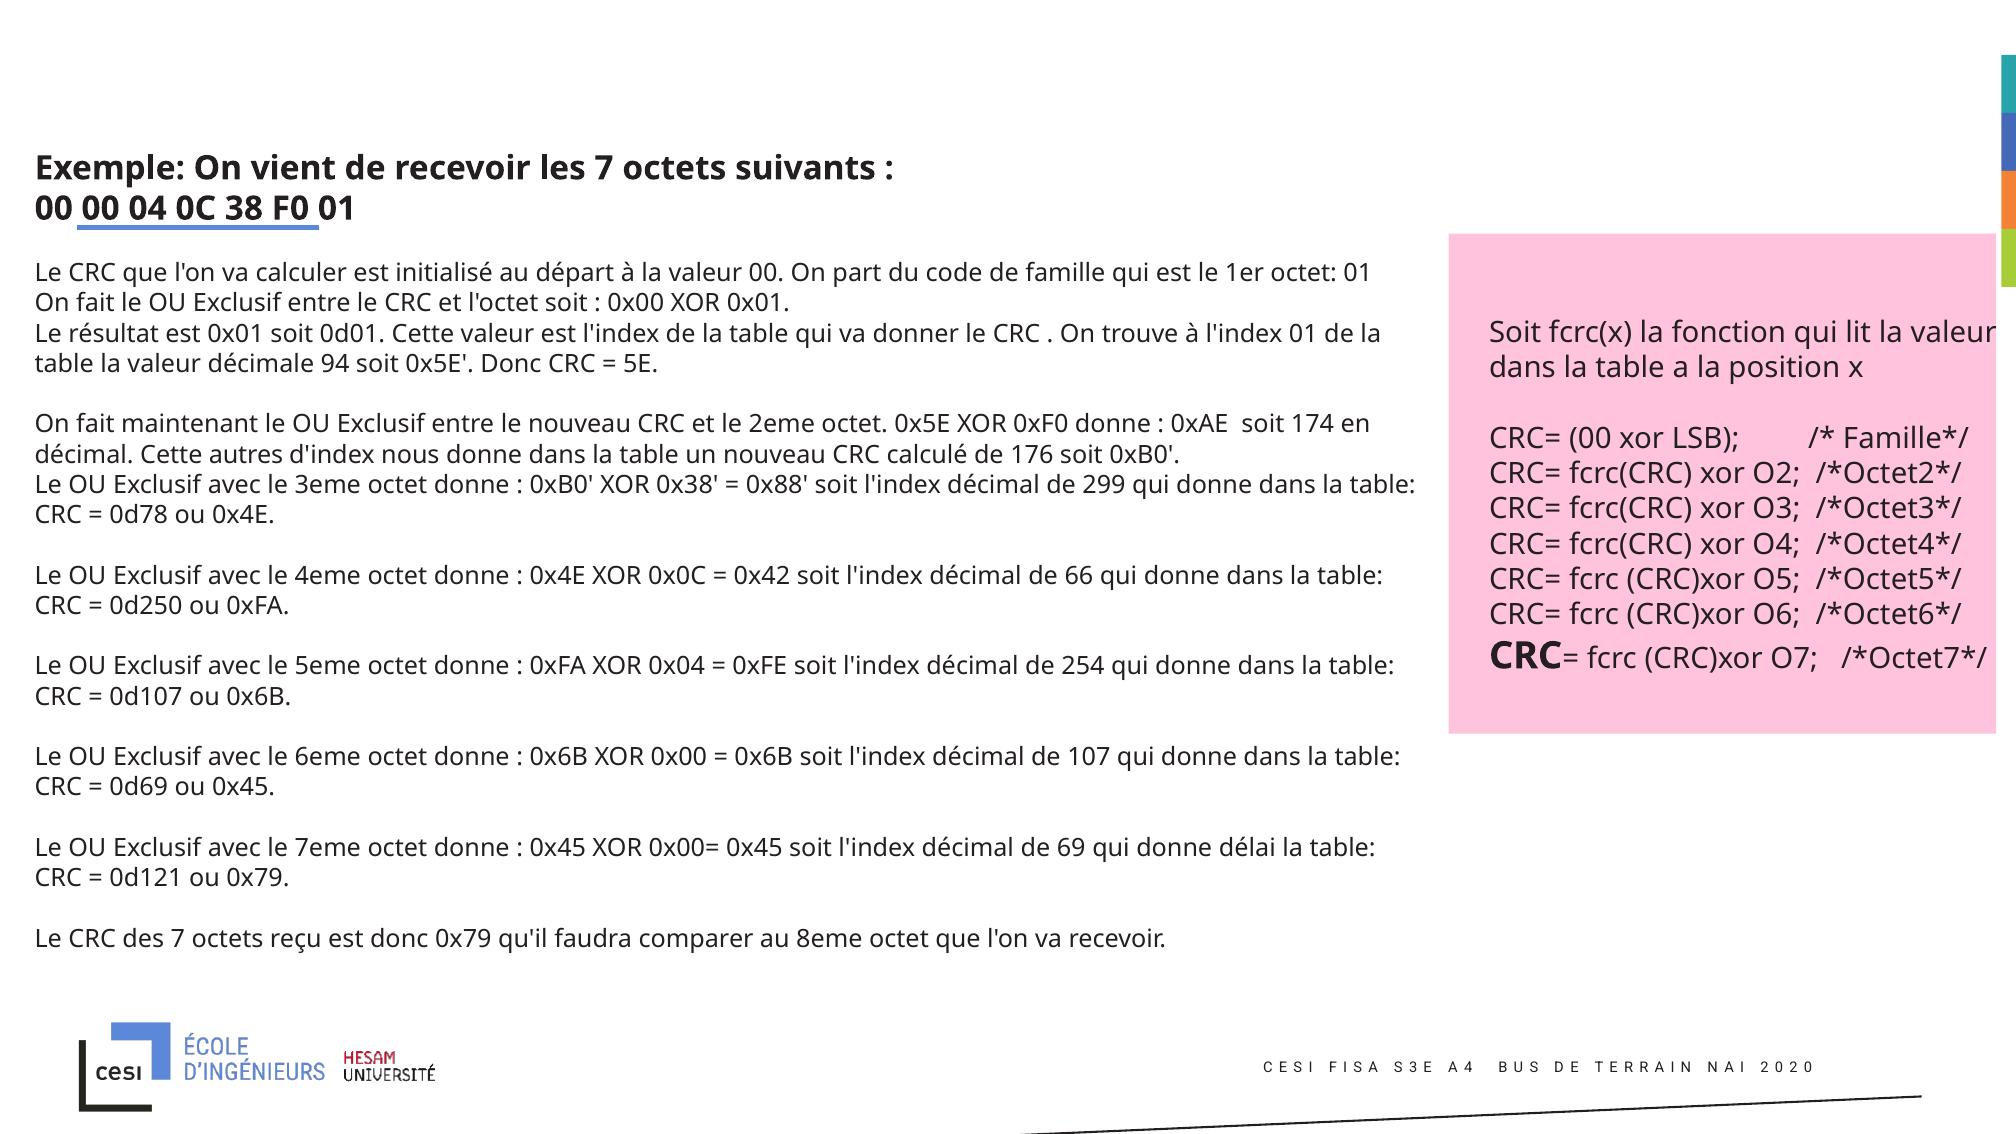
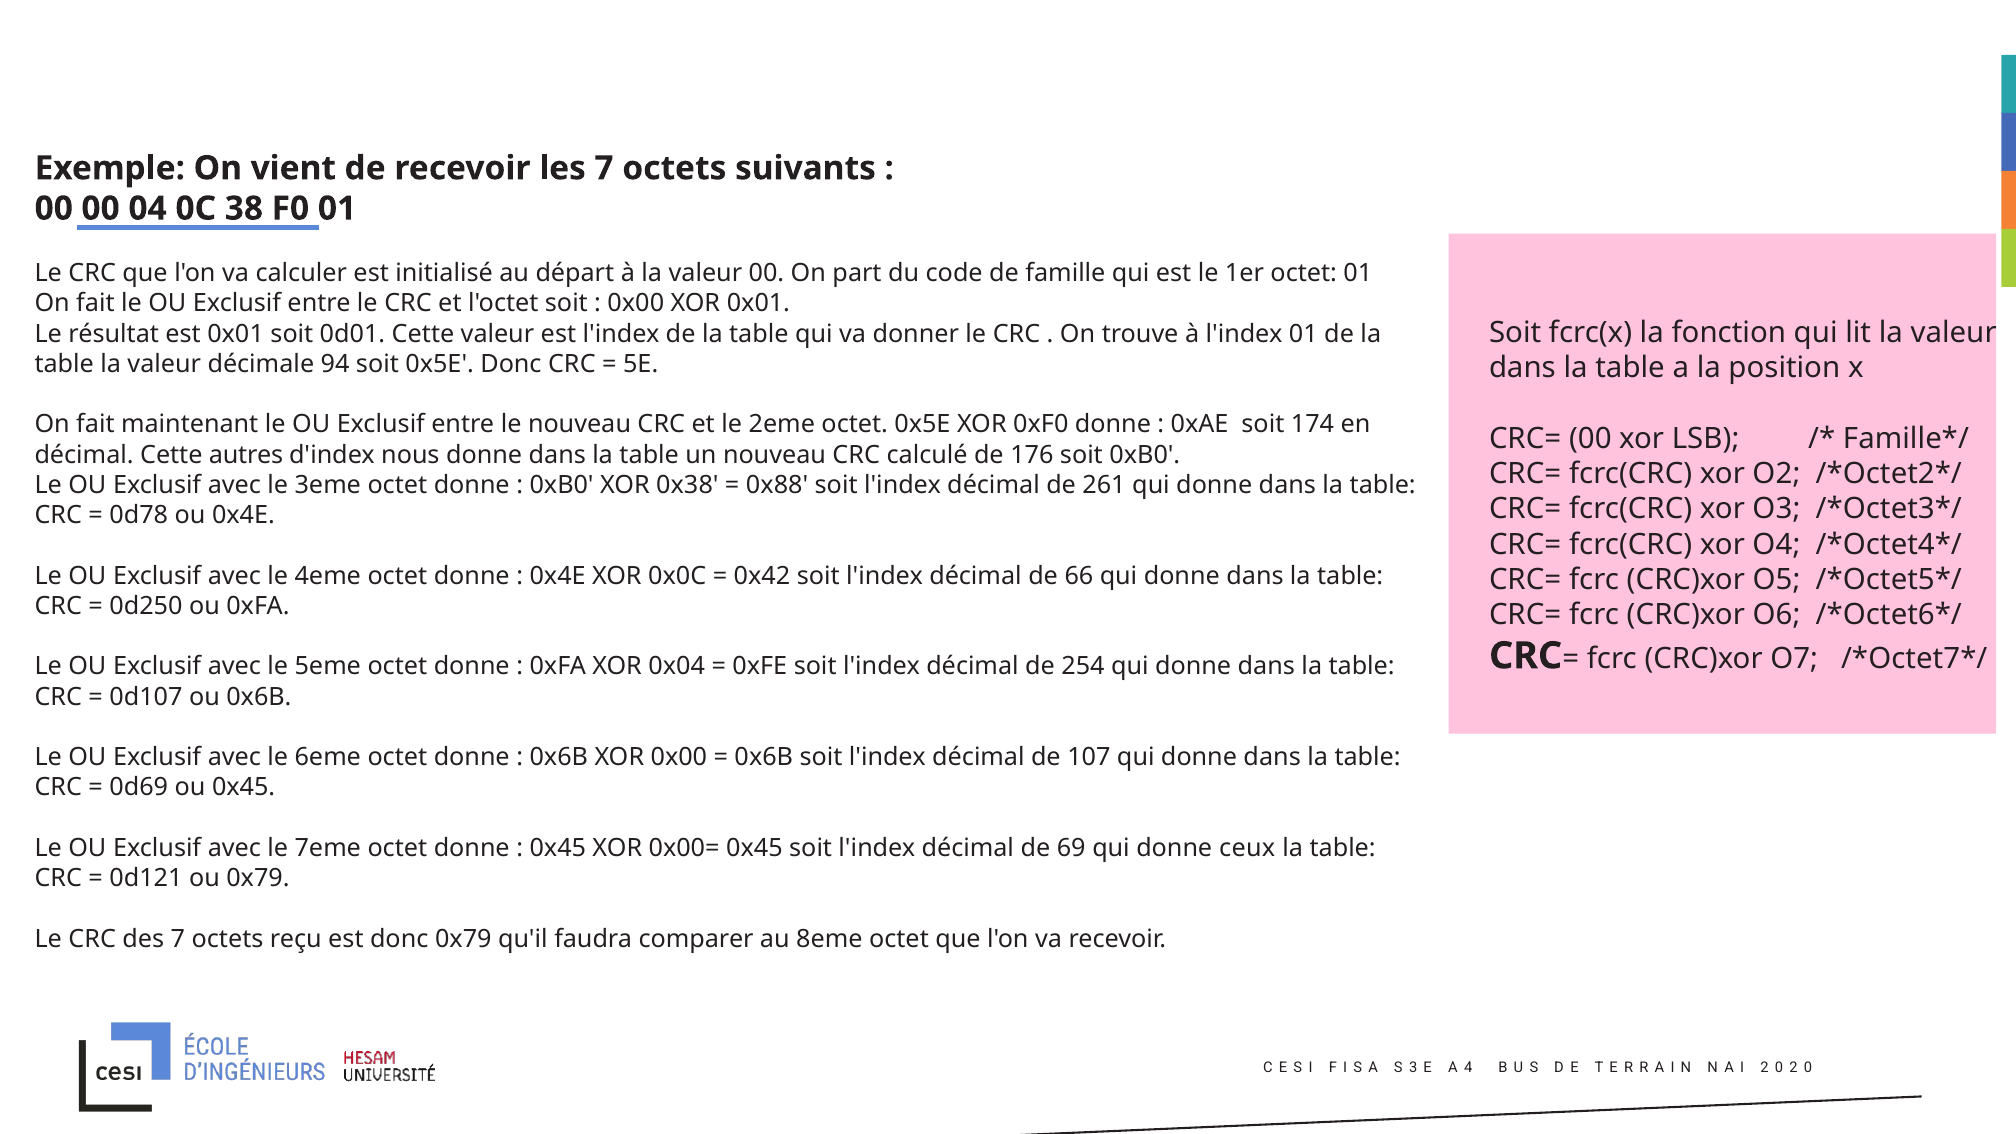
299: 299 -> 261
délai: délai -> ceux
